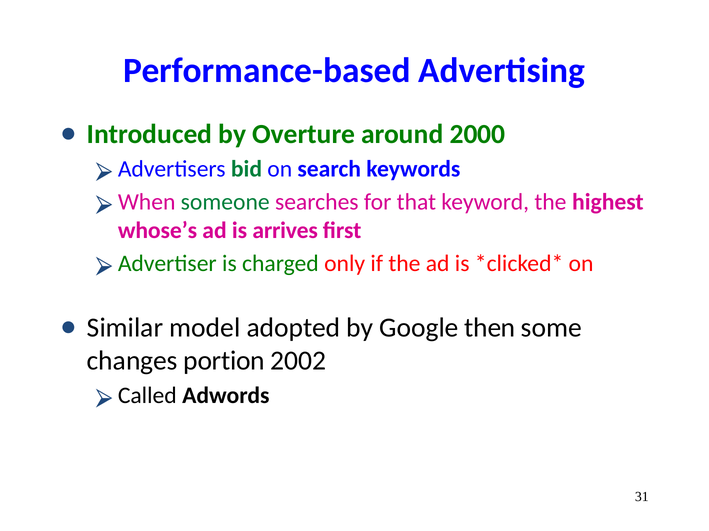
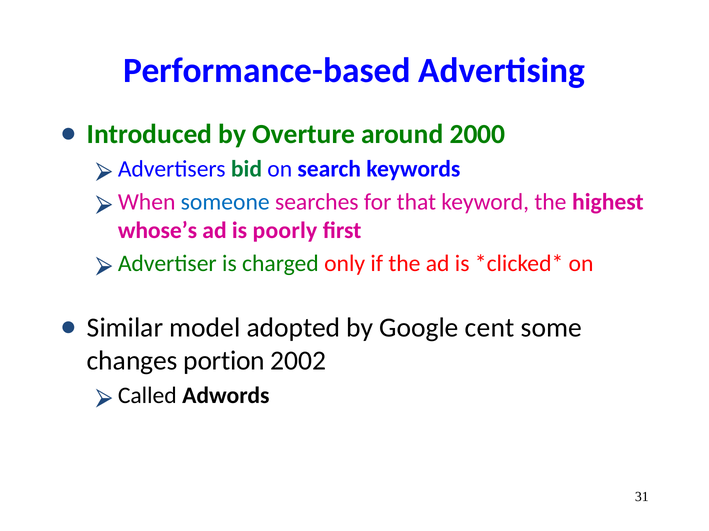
someone colour: green -> blue
arrives: arrives -> poorly
then: then -> cent
